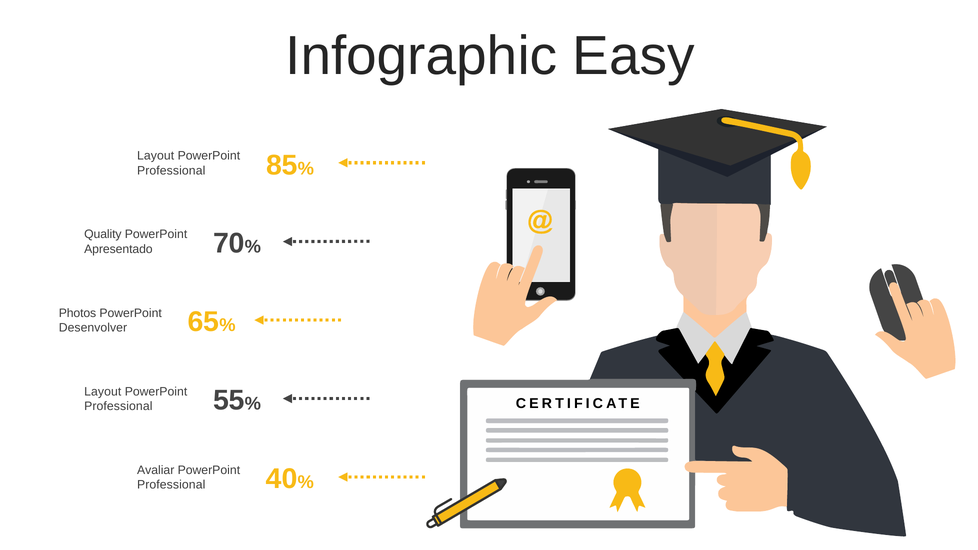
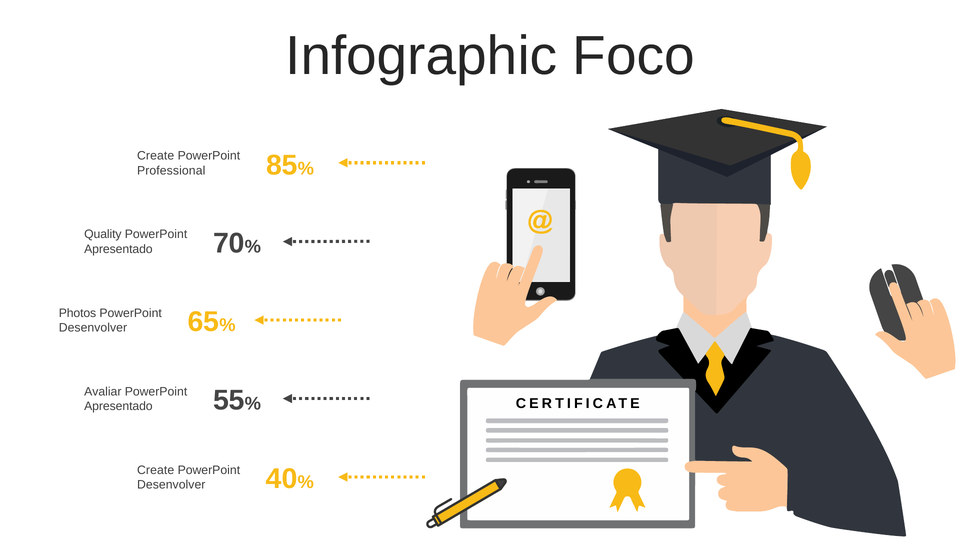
Easy: Easy -> Foco
Layout at (156, 156): Layout -> Create
Layout at (103, 392): Layout -> Avaliar
Professional at (118, 406): Professional -> Apresentado
Avaliar at (156, 470): Avaliar -> Create
Professional at (171, 485): Professional -> Desenvolver
